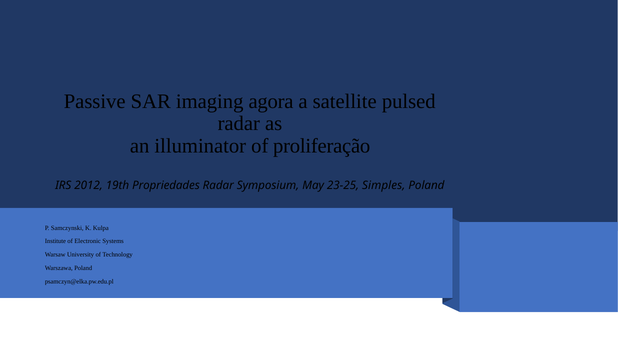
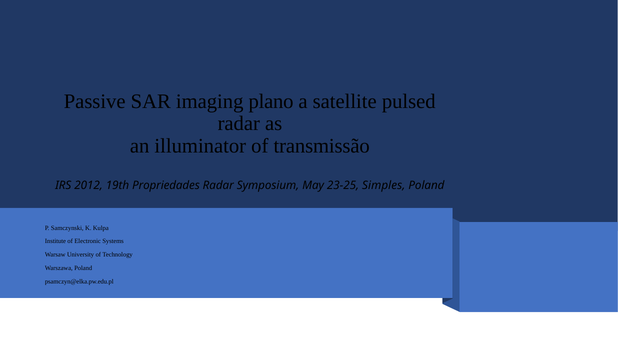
agora: agora -> plano
proliferação: proliferação -> transmissão
